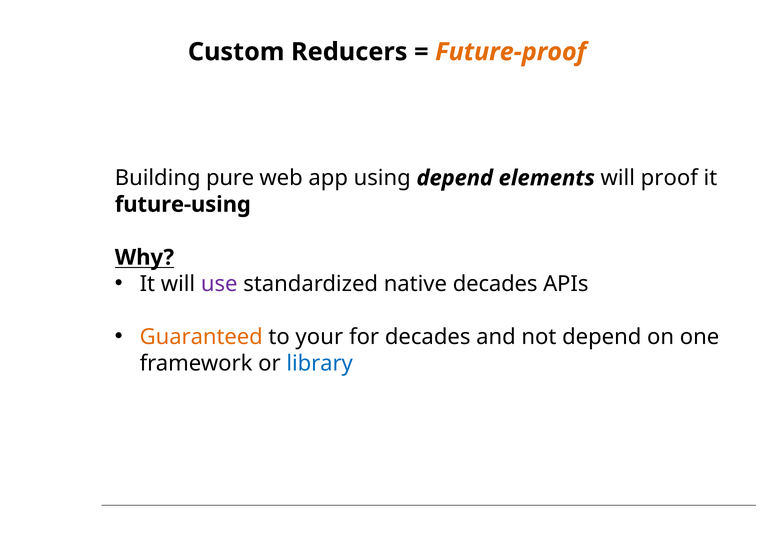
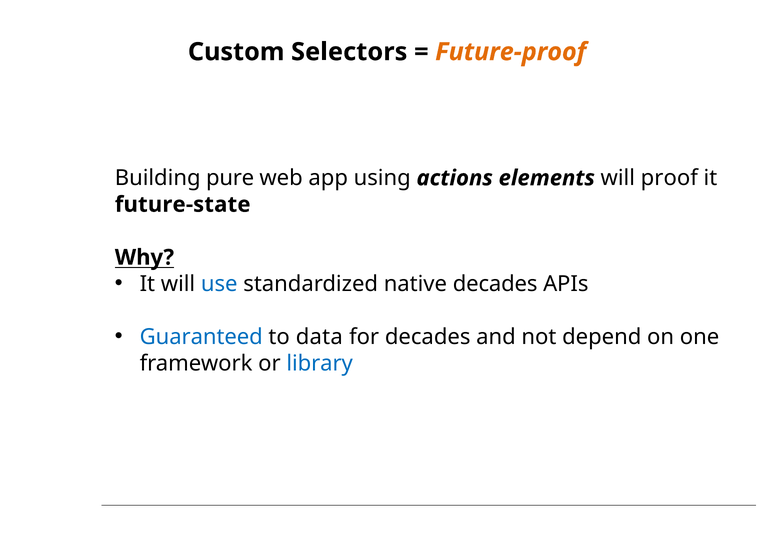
Reducers: Reducers -> Selectors
using depend: depend -> actions
future-using: future-using -> future-state
use colour: purple -> blue
Guaranteed colour: orange -> blue
your: your -> data
